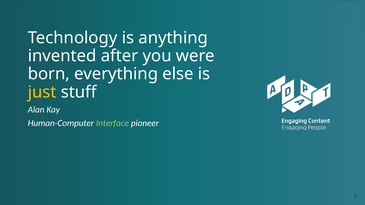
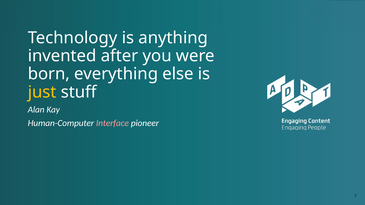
Interface colour: light green -> pink
